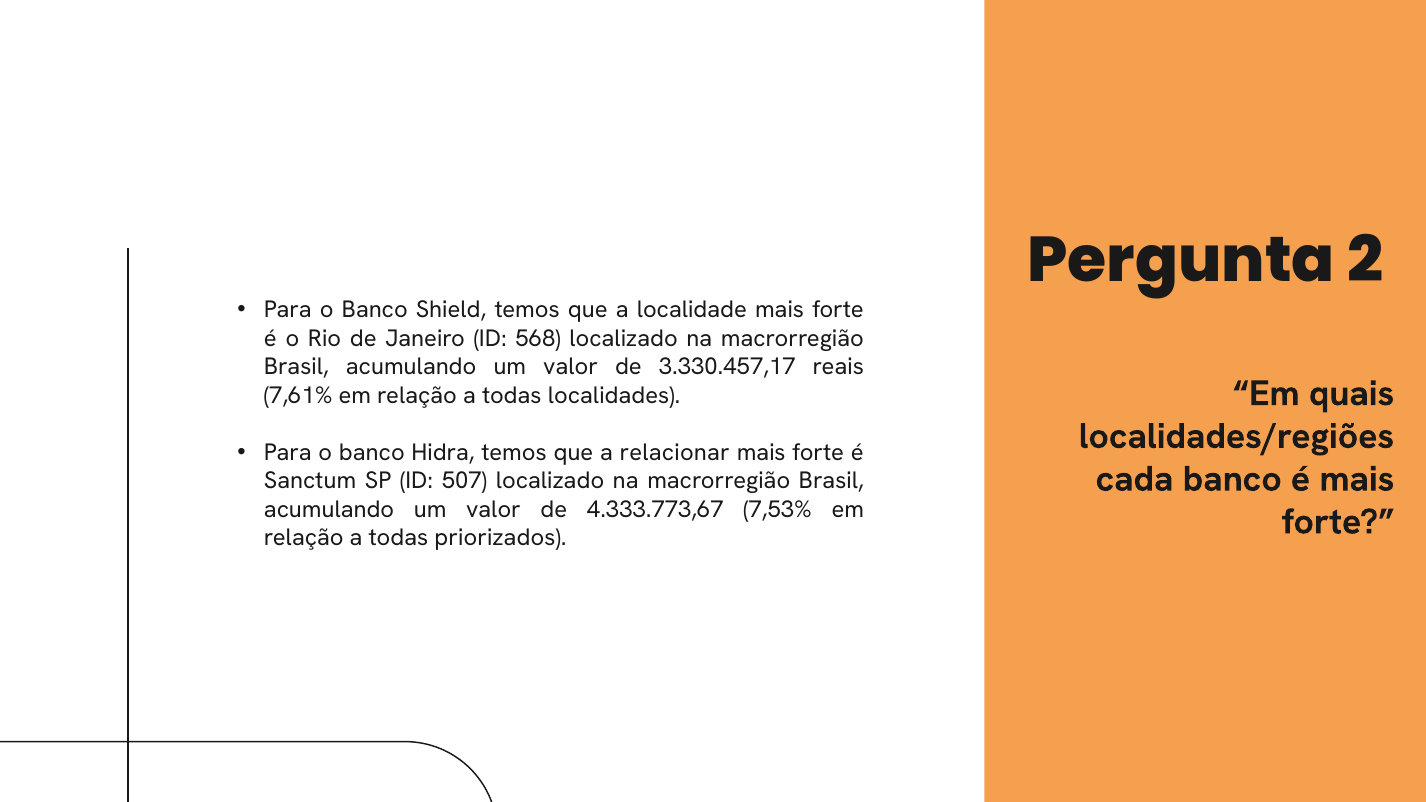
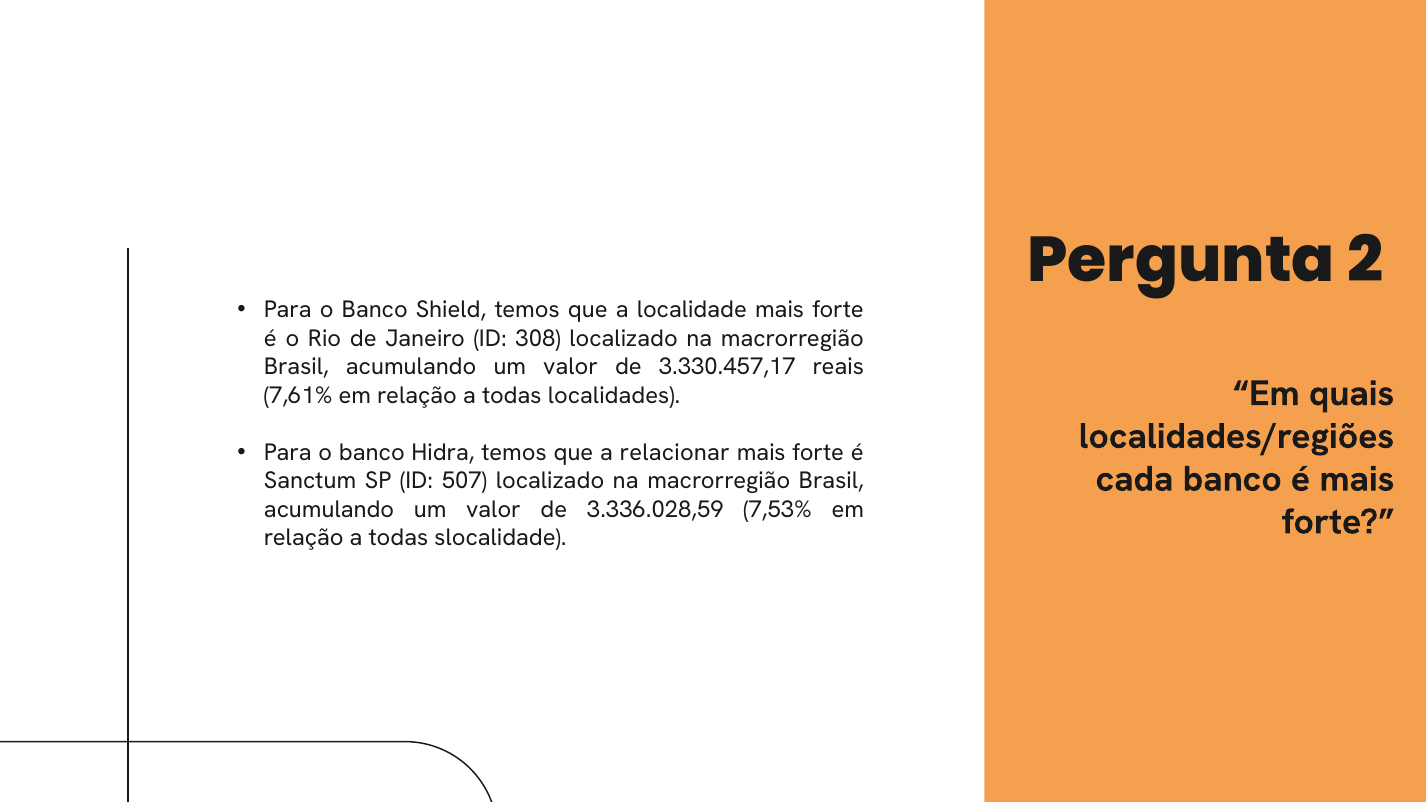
568: 568 -> 308
4.333.773,67: 4.333.773,67 -> 3.336.028,59
priorizados: priorizados -> slocalidade
